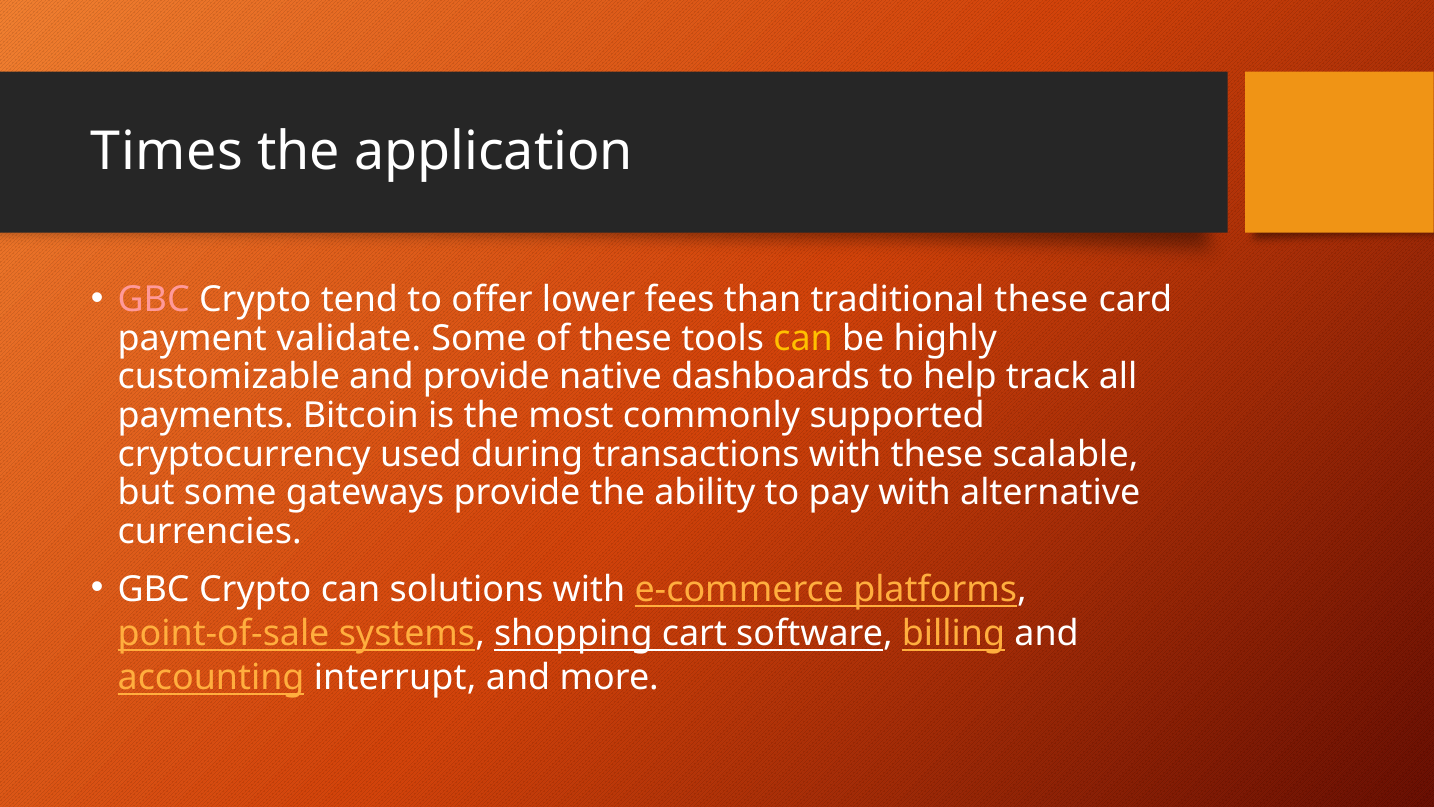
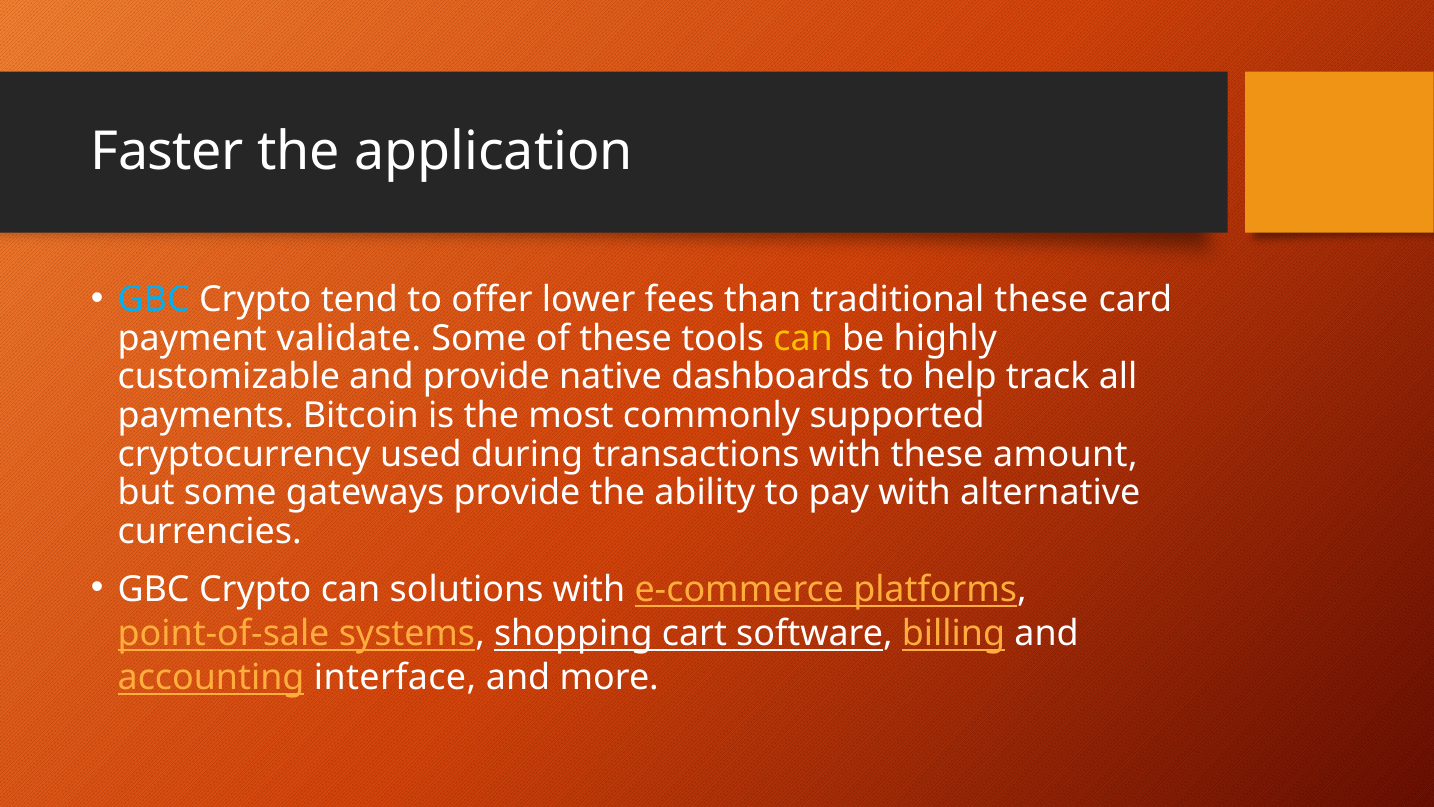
Times: Times -> Faster
GBC at (154, 299) colour: pink -> light blue
scalable: scalable -> amount
interrupt: interrupt -> interface
